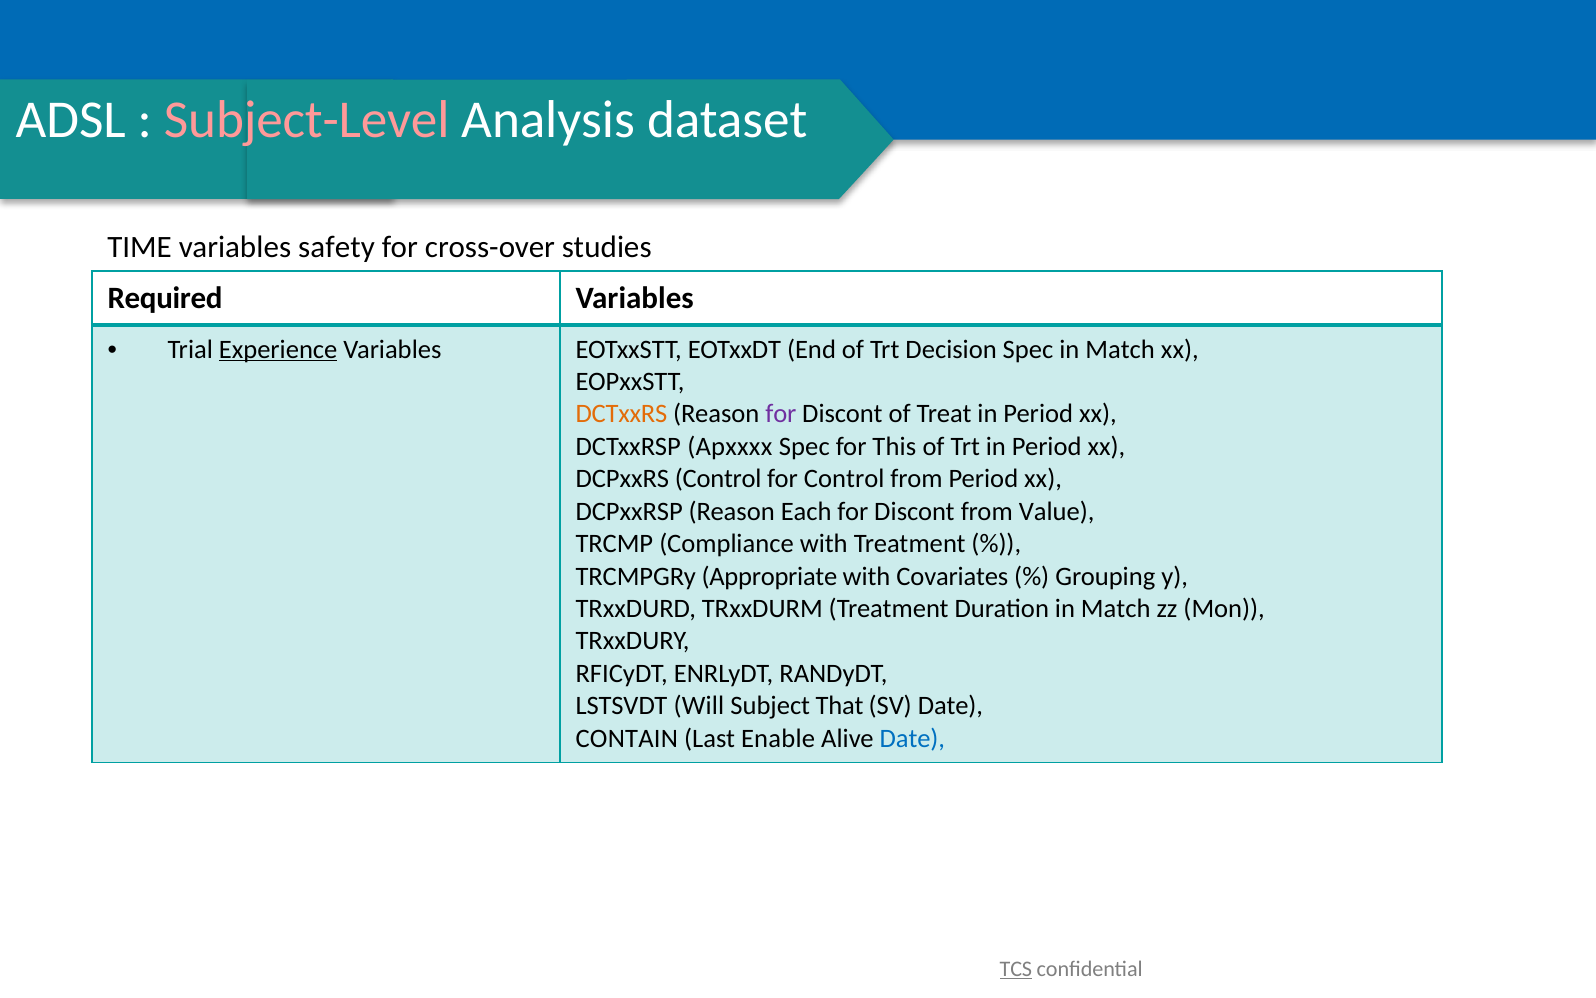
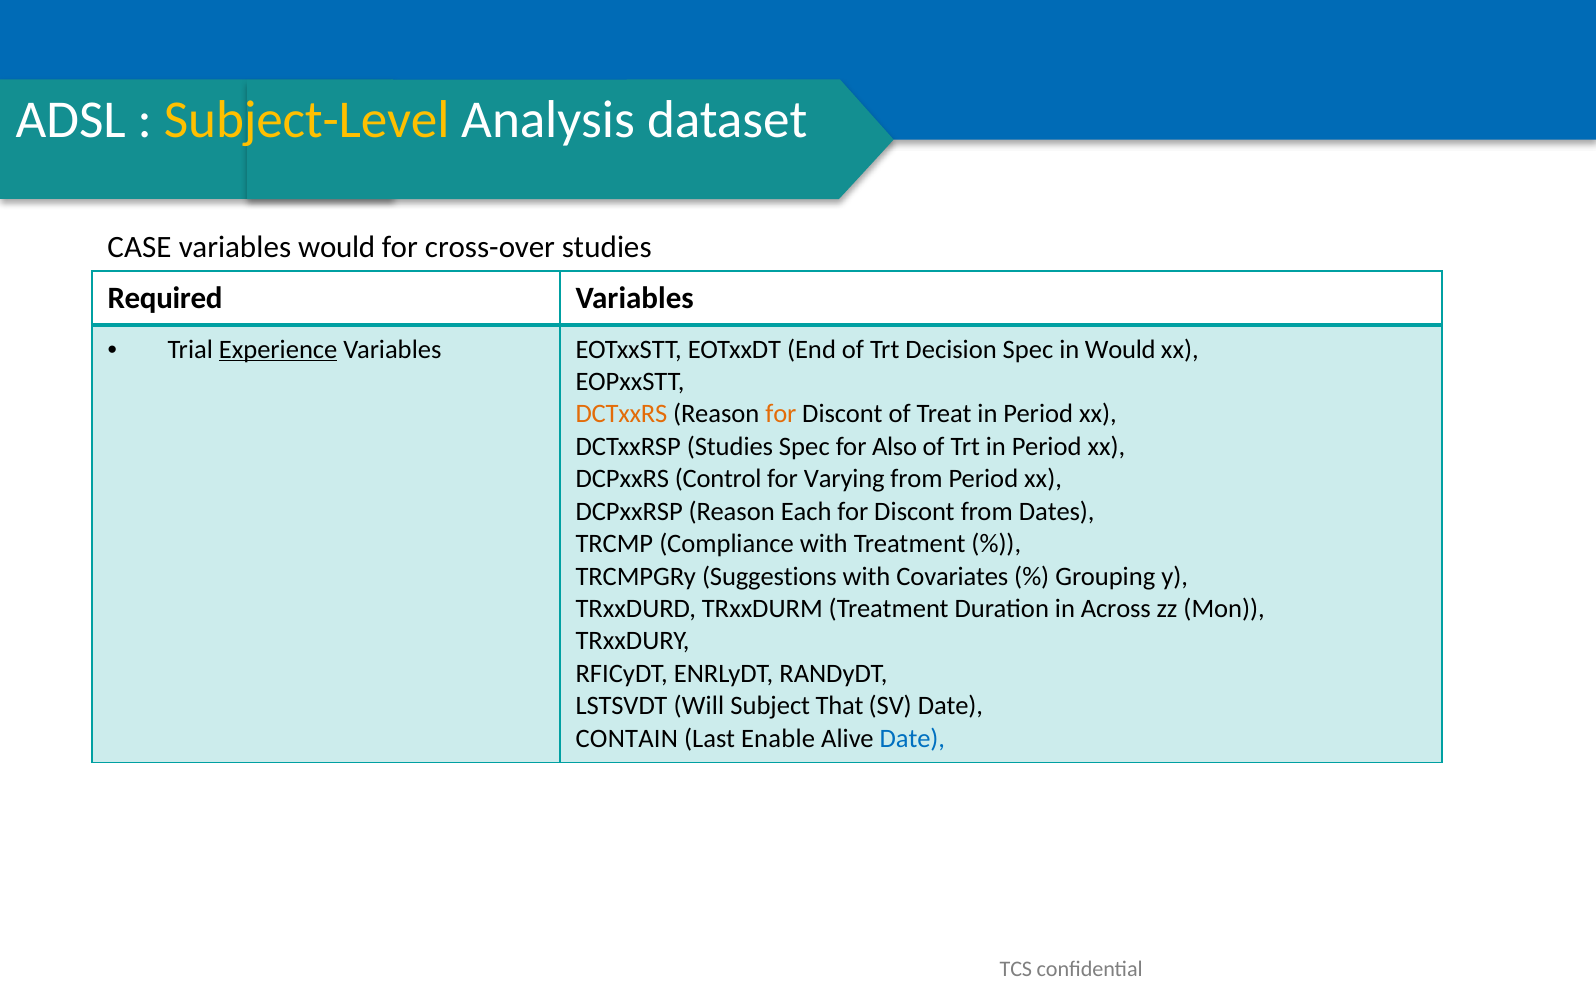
Subject-Level colour: pink -> yellow
TIME: TIME -> CASE
variables safety: safety -> would
Match at (1120, 349): Match -> Would
for at (781, 414) colour: purple -> orange
DCTxxRSP Apxxxx: Apxxxx -> Studies
This: This -> Also
for Control: Control -> Varying
Value: Value -> Dates
Appropriate: Appropriate -> Suggestions
Duration in Match: Match -> Across
TCS underline: present -> none
